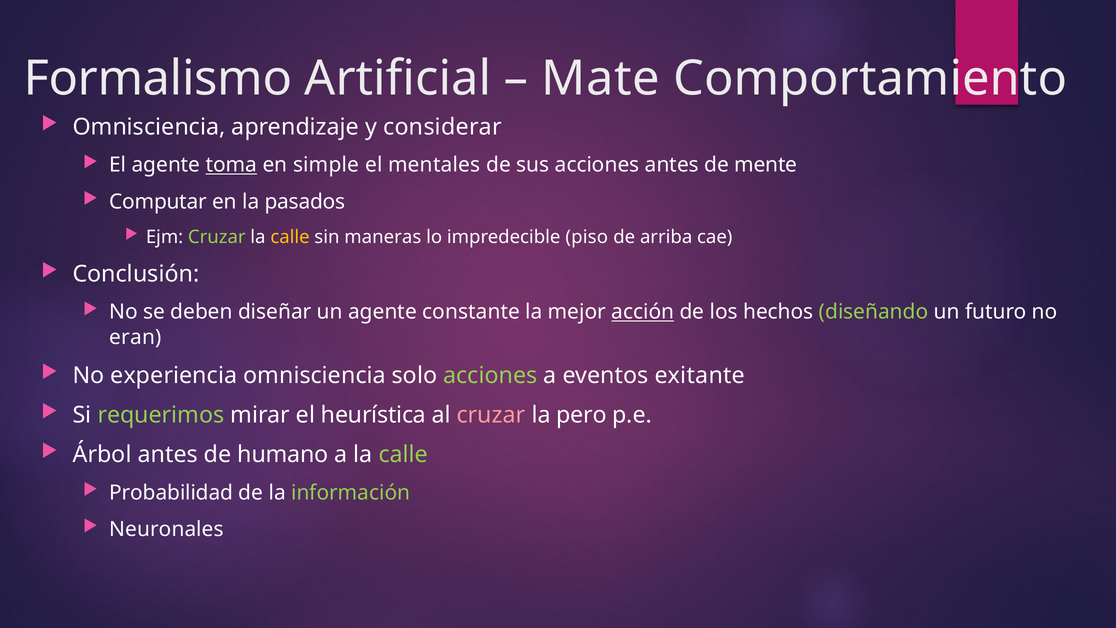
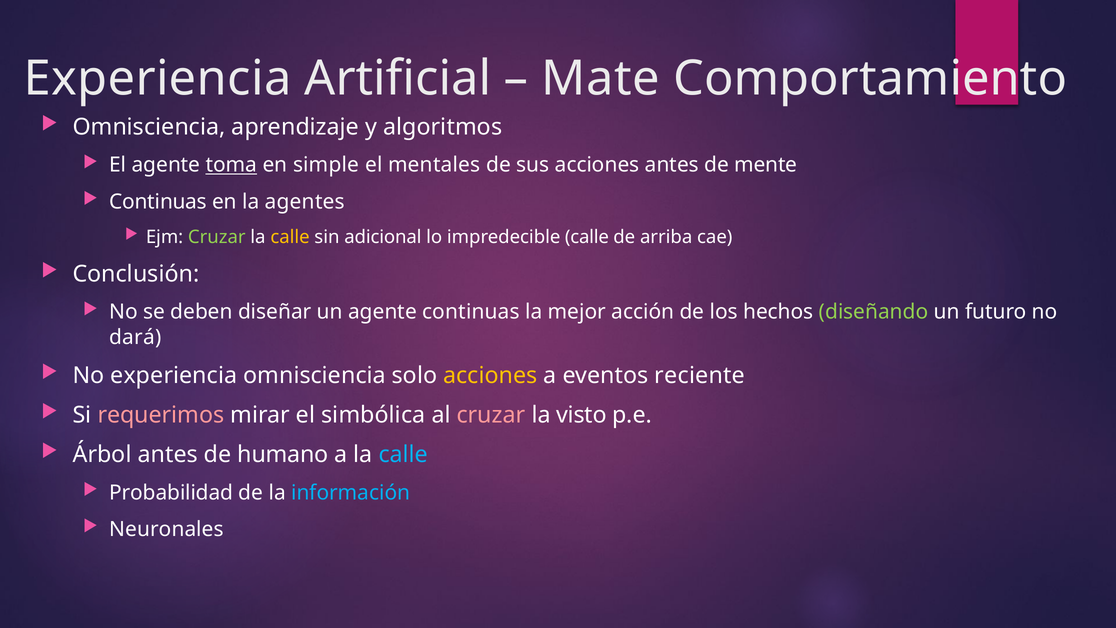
Formalismo at (158, 78): Formalismo -> Experiencia
considerar: considerar -> algoritmos
Computar at (158, 202): Computar -> Continuas
pasados: pasados -> agentes
maneras: maneras -> adicional
impredecible piso: piso -> calle
agente constante: constante -> continuas
acción underline: present -> none
eran: eran -> dará
acciones at (490, 375) colour: light green -> yellow
exitante: exitante -> reciente
requerimos colour: light green -> pink
heurística: heurística -> simbólica
pero: pero -> visto
calle at (403, 455) colour: light green -> light blue
información colour: light green -> light blue
